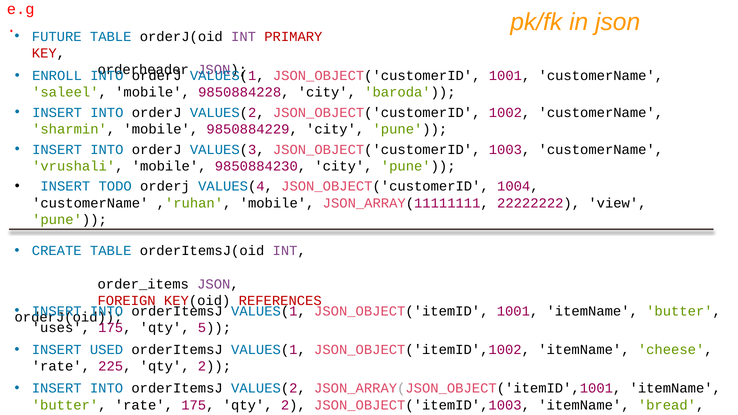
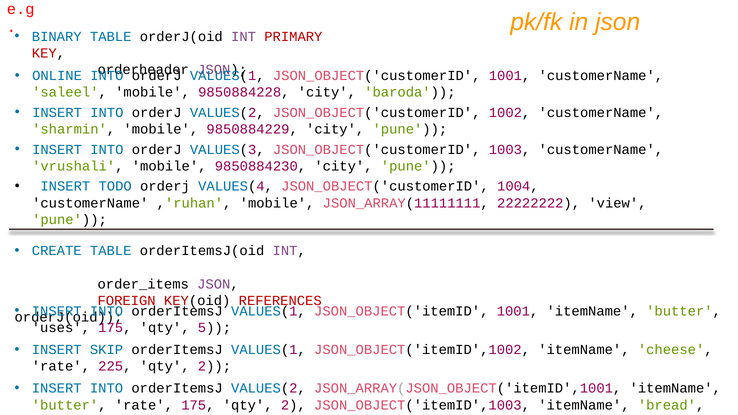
FUTURE: FUTURE -> BINARY
ENROLL: ENROLL -> ONLINE
USED: USED -> SKIP
